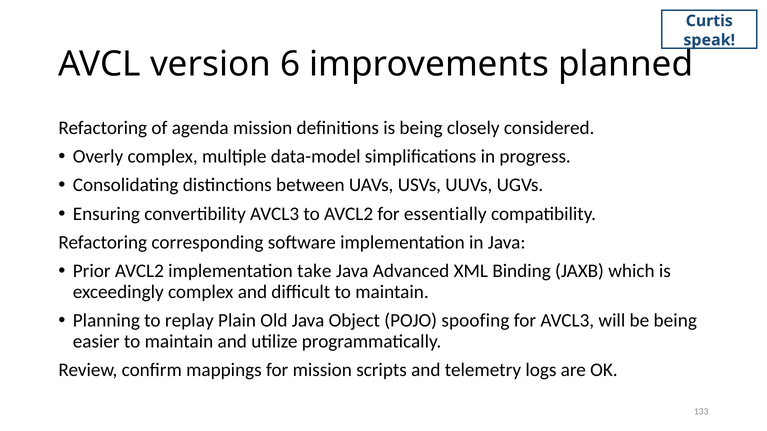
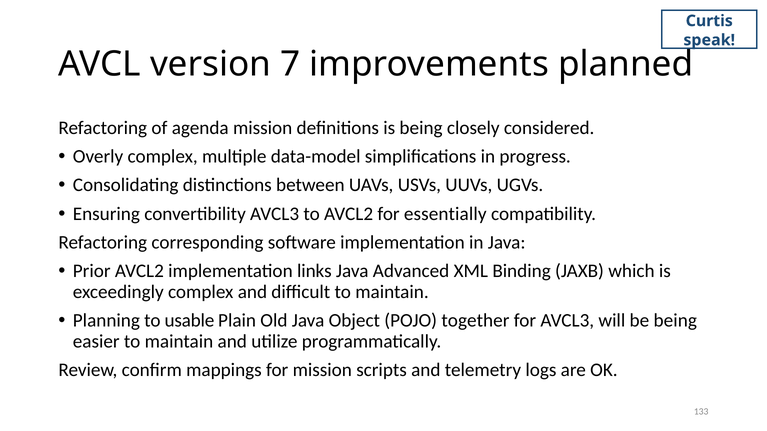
6: 6 -> 7
take: take -> links
replay: replay -> usable
spoofing: spoofing -> together
